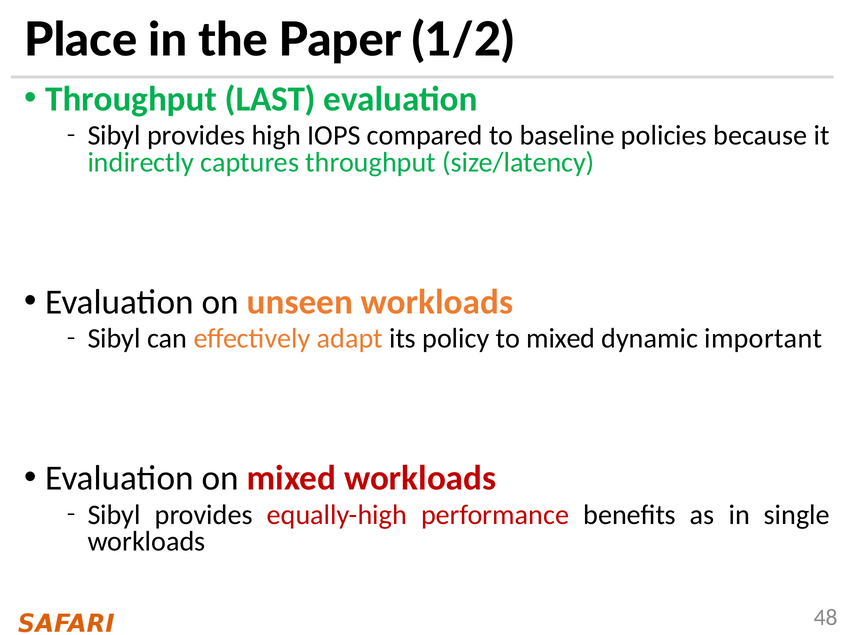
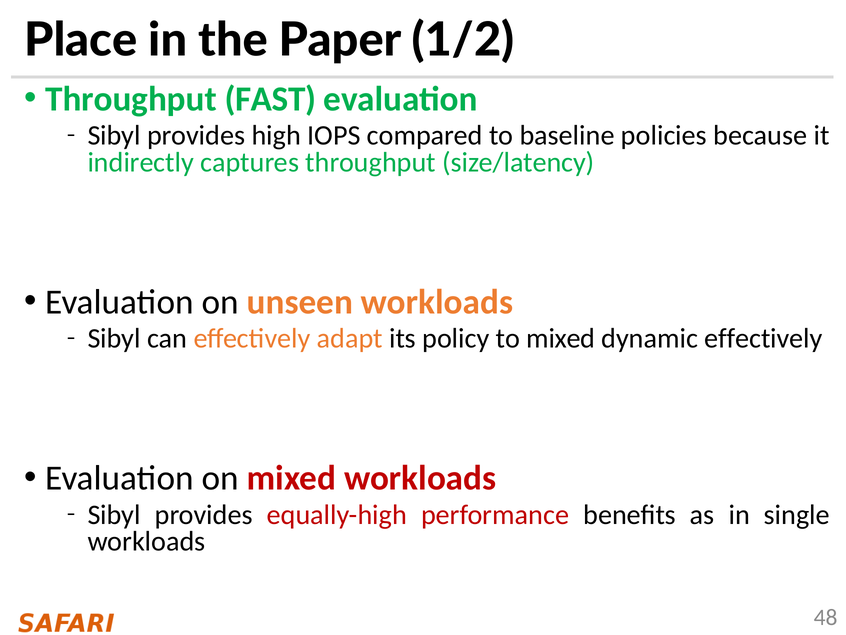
LAST: LAST -> FAST
dynamic important: important -> effectively
